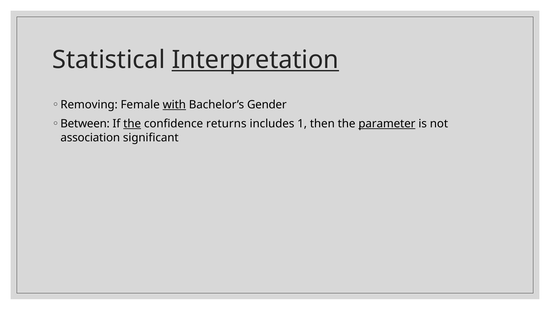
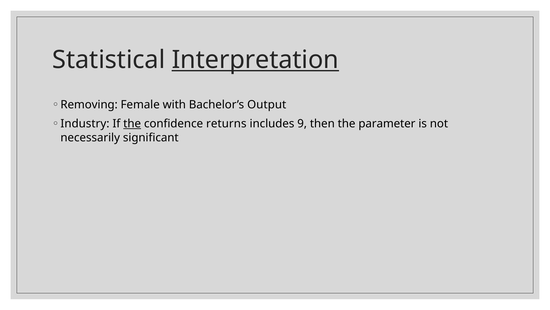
with underline: present -> none
Gender: Gender -> Output
Between: Between -> Industry
1: 1 -> 9
parameter underline: present -> none
association: association -> necessarily
